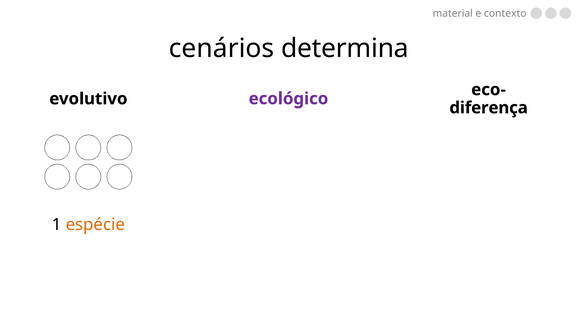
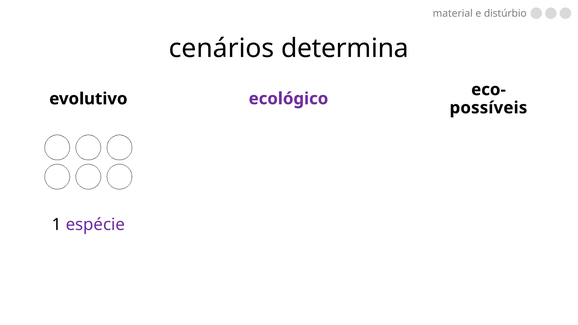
contexto: contexto -> distúrbio
diferença: diferença -> possíveis
espécie colour: orange -> purple
